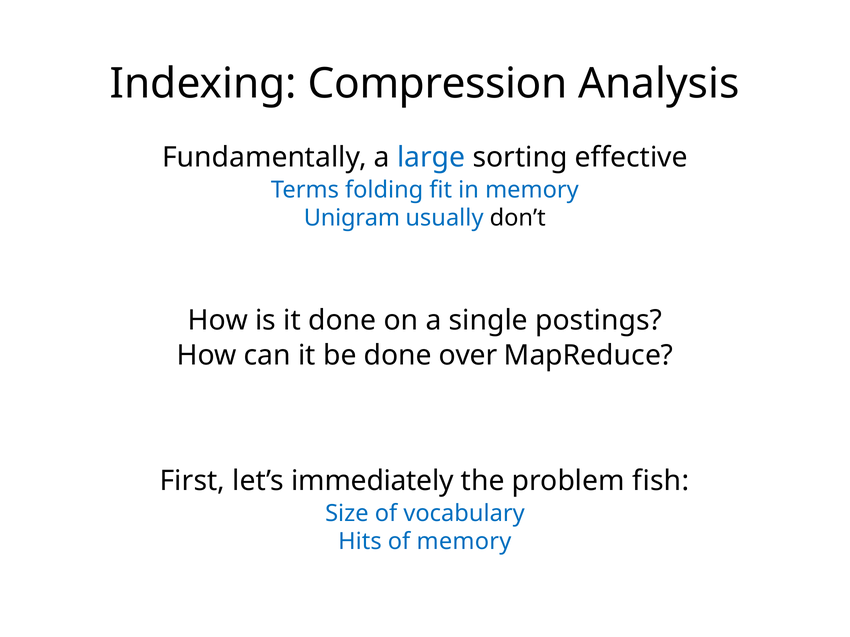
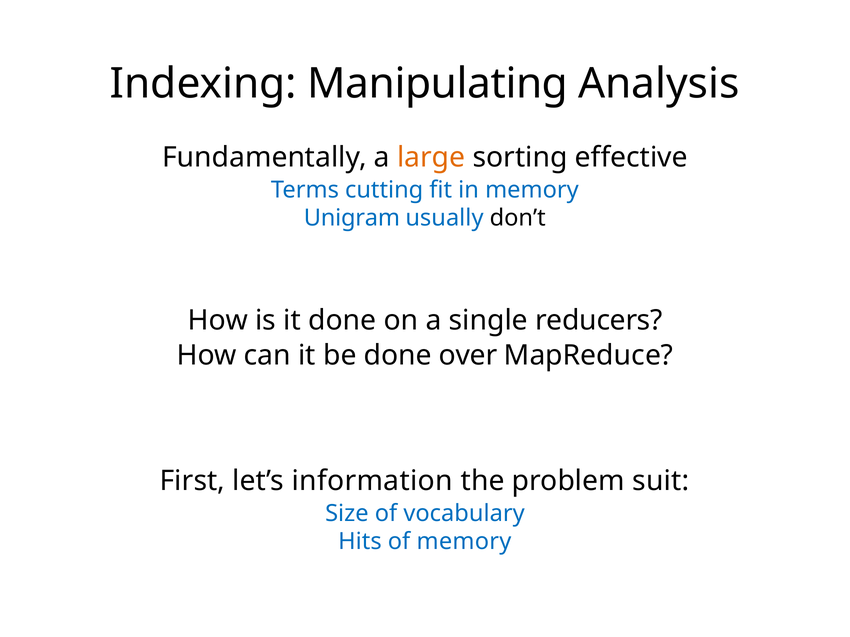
Compression: Compression -> Manipulating
large colour: blue -> orange
folding: folding -> cutting
postings: postings -> reducers
immediately: immediately -> information
fish: fish -> suit
